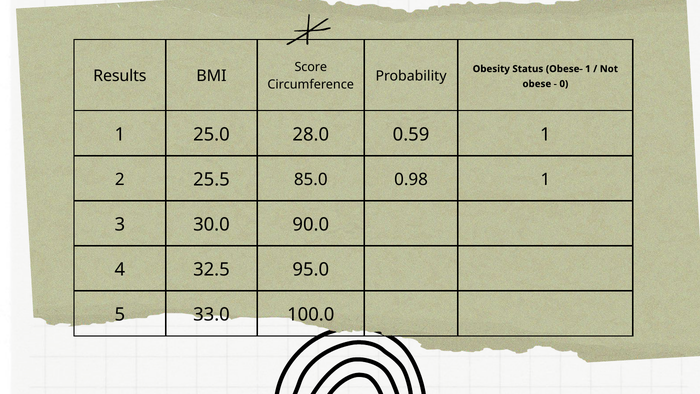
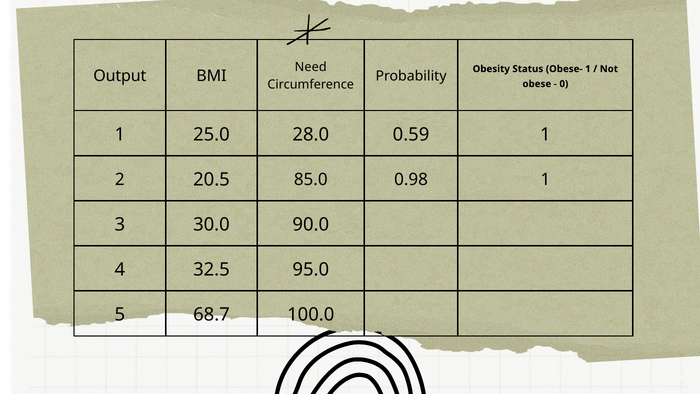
Score: Score -> Need
Results: Results -> Output
25.5: 25.5 -> 20.5
33.0: 33.0 -> 68.7
